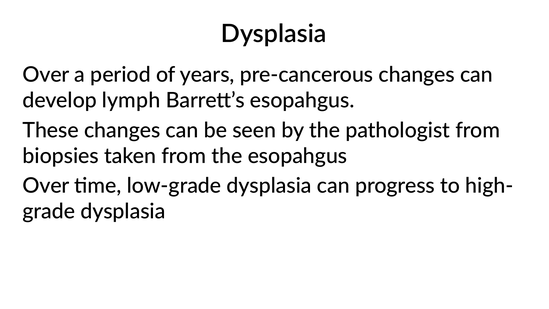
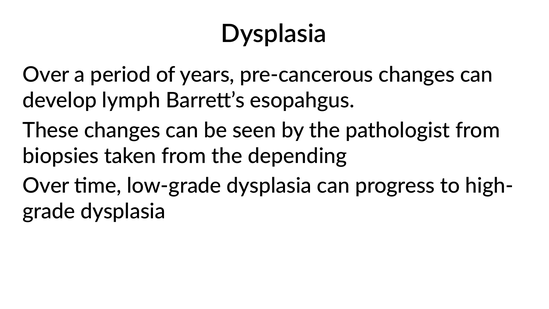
the esopahgus: esopahgus -> depending
